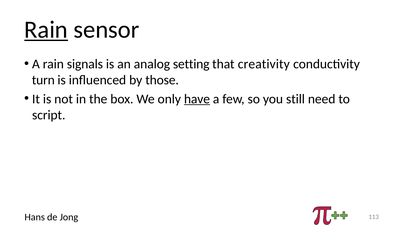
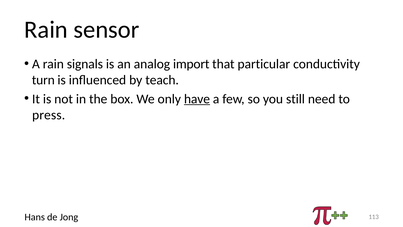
Rain at (46, 30) underline: present -> none
setting: setting -> import
creativity: creativity -> particular
those: those -> teach
script: script -> press
